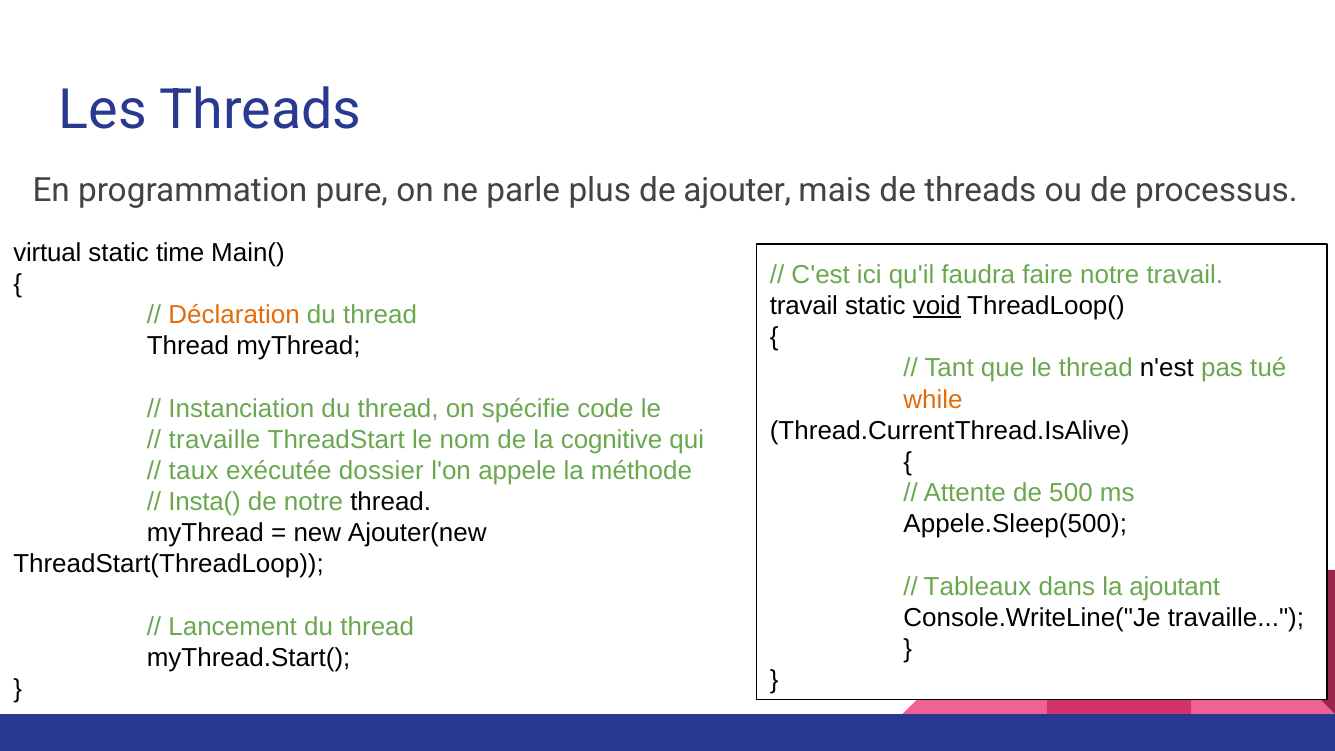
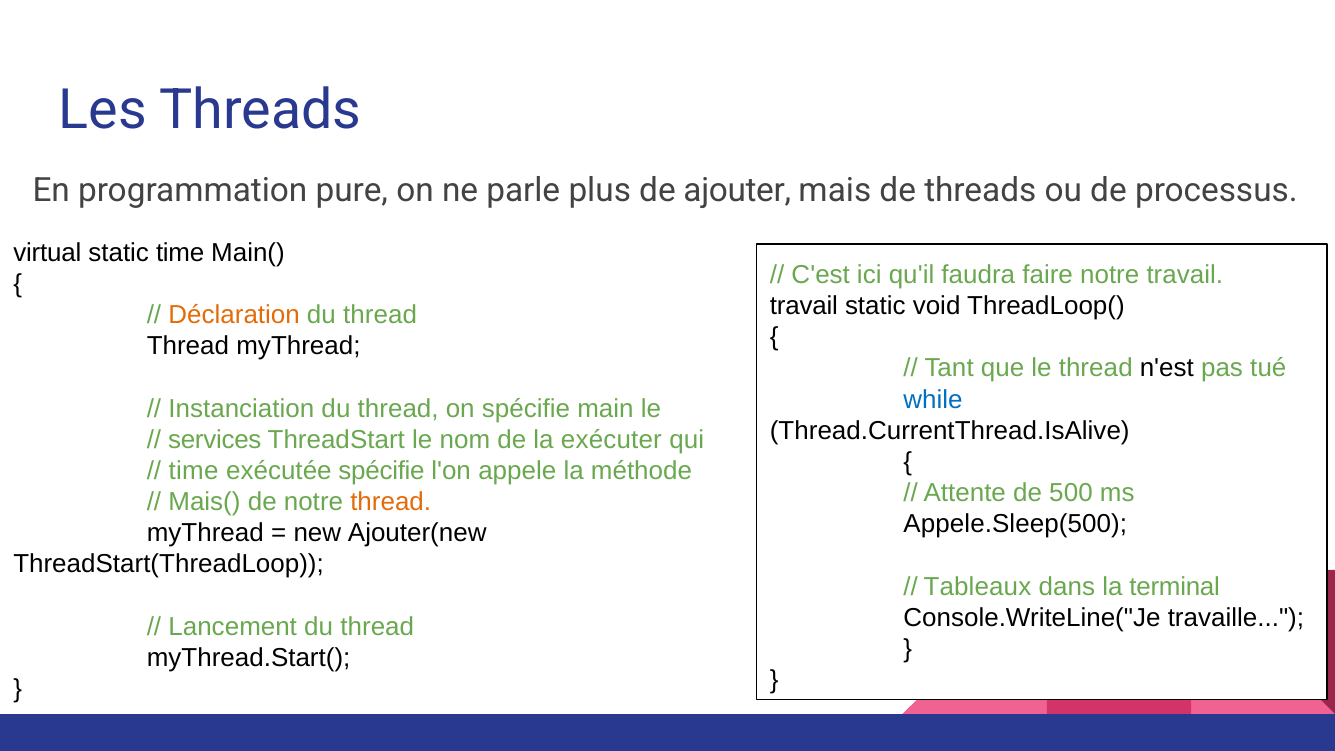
void underline: present -> none
while colour: orange -> blue
code: code -> main
travaille at (214, 440): travaille -> services
cognitive: cognitive -> exécuter
taux at (194, 471): taux -> time
exécutée dossier: dossier -> spécifie
Insta(: Insta( -> Mais(
thread at (391, 502) colour: black -> orange
ajoutant: ajoutant -> terminal
